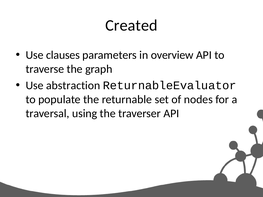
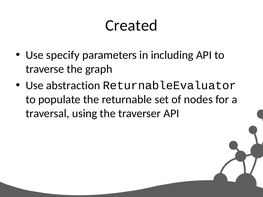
clauses: clauses -> specify
overview: overview -> including
